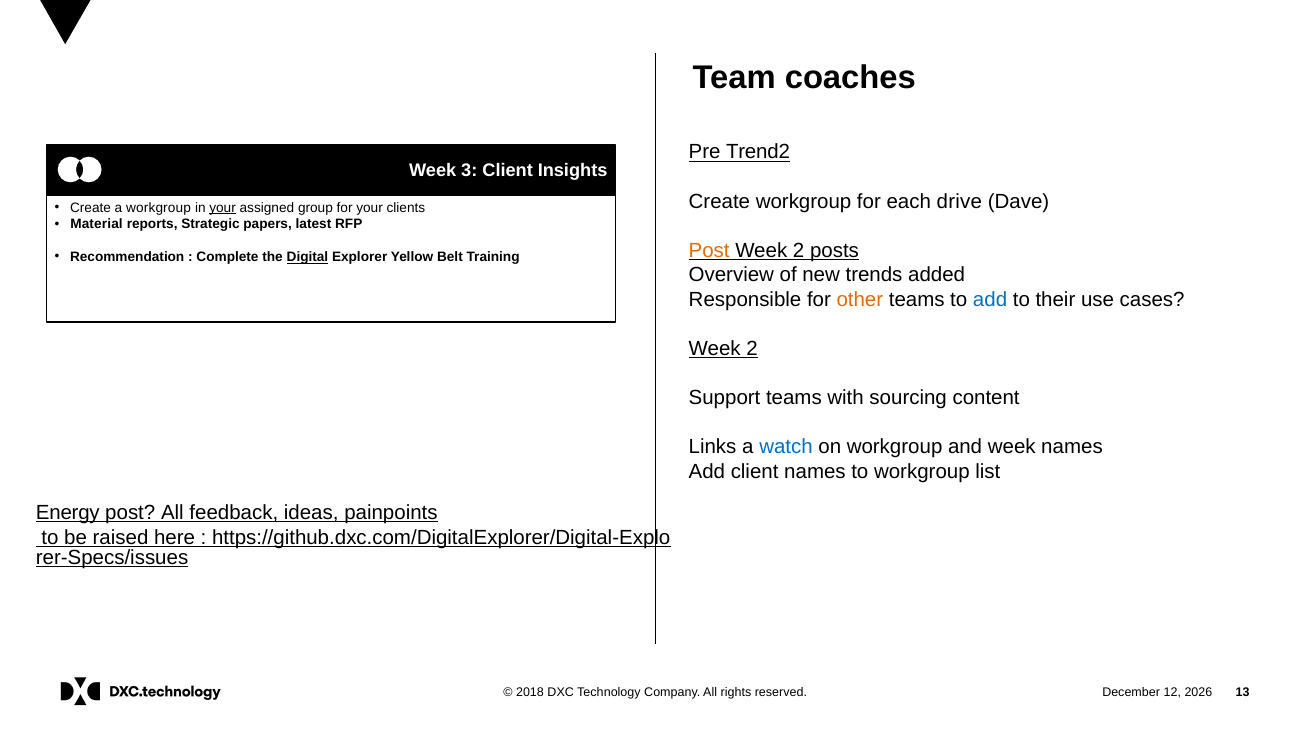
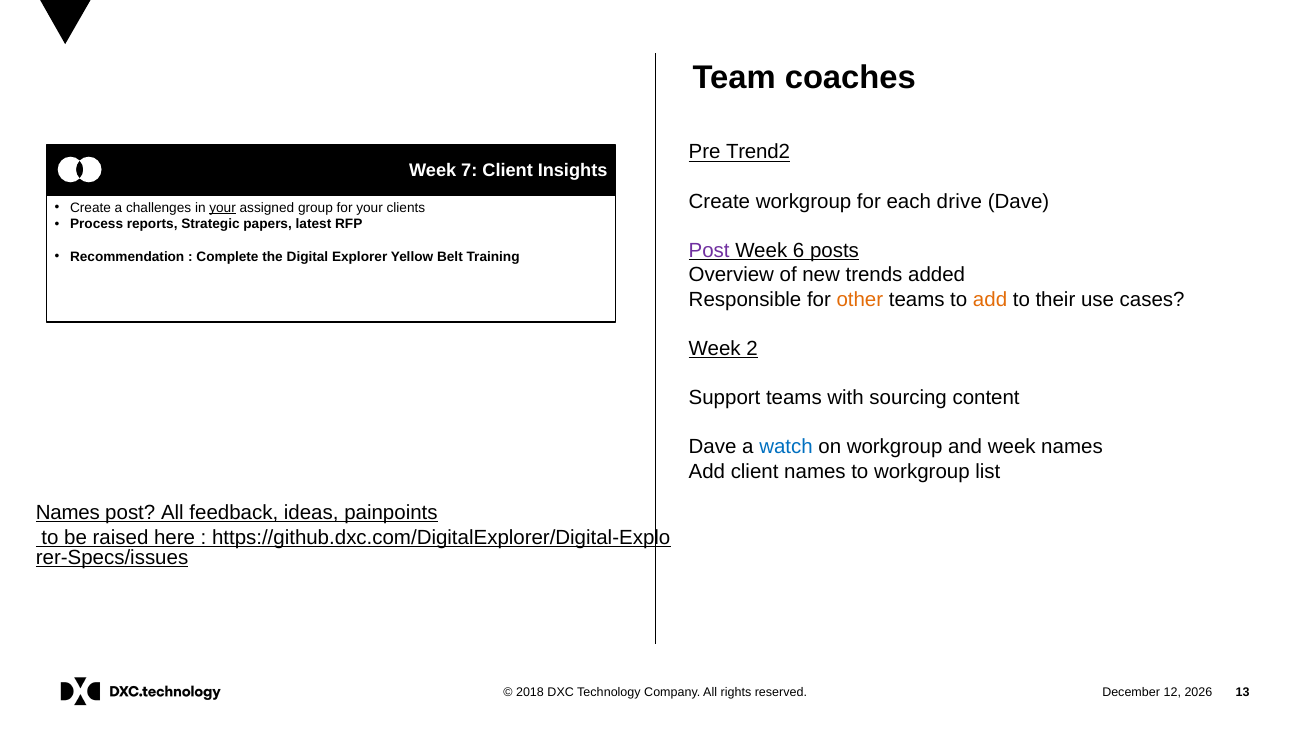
3: 3 -> 7
a workgroup: workgroup -> challenges
Material: Material -> Process
Post at (709, 251) colour: orange -> purple
2 at (799, 251): 2 -> 6
Digital underline: present -> none
add at (990, 300) colour: blue -> orange
Links at (713, 447): Links -> Dave
Energy at (68, 513): Energy -> Names
